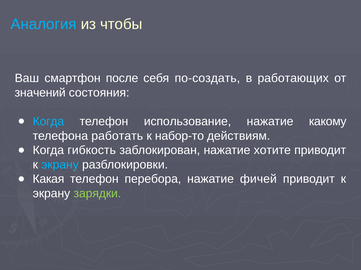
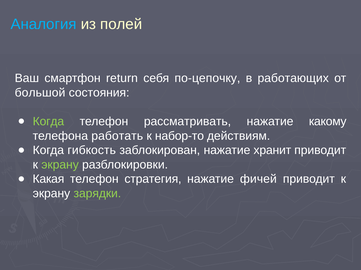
чтобы: чтобы -> полей
после: после -> return
по-создать: по-создать -> по-цепочку
значений: значений -> большой
Когда at (48, 122) colour: light blue -> light green
использование: использование -> рассматривать
хотите: хотите -> хранит
экрану at (60, 165) colour: light blue -> light green
перебора: перебора -> стратегия
